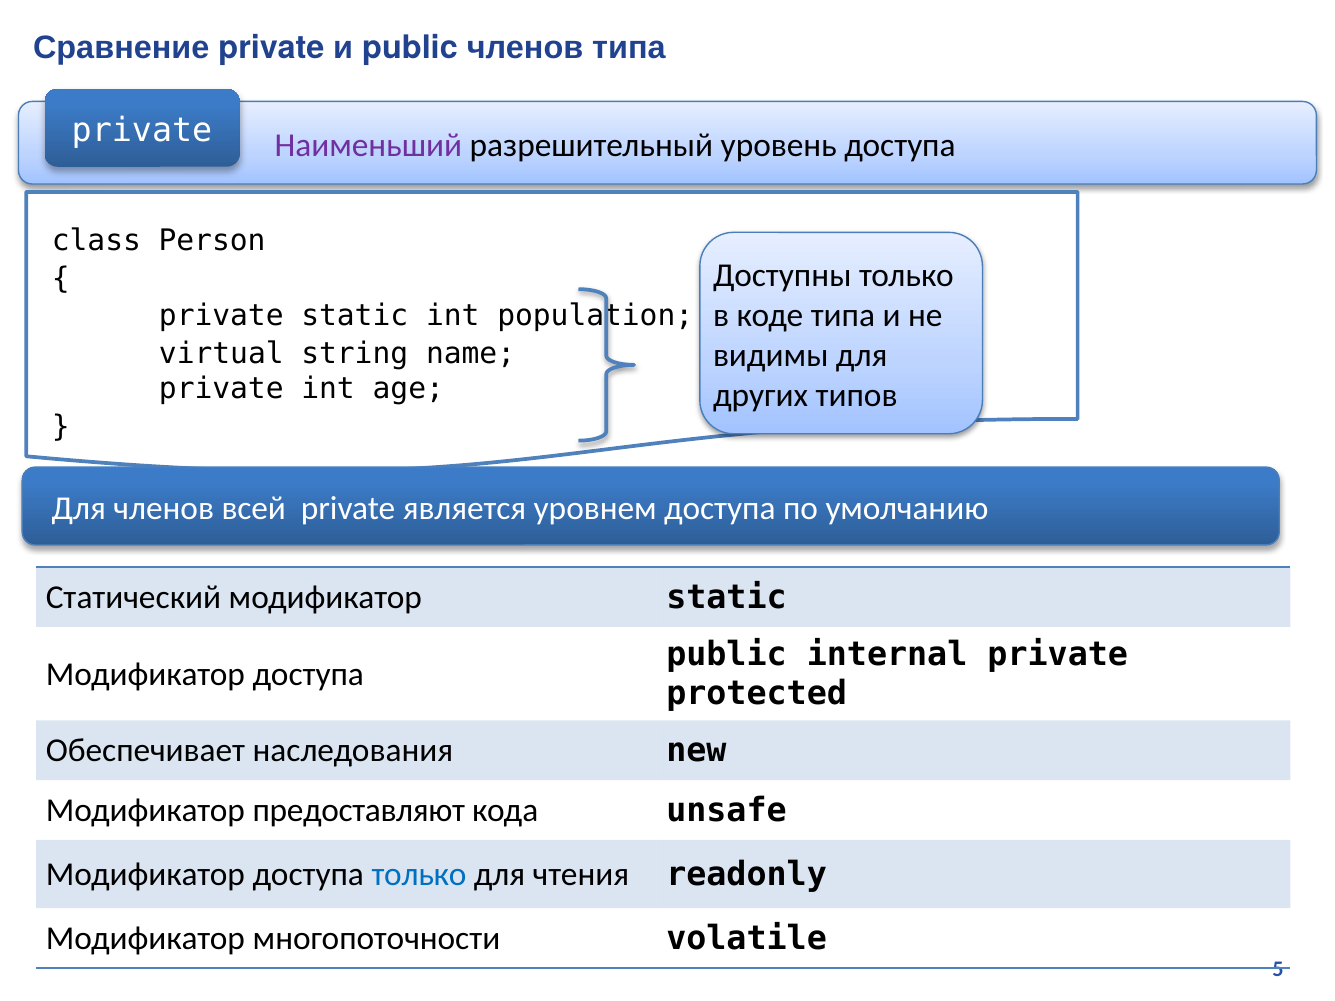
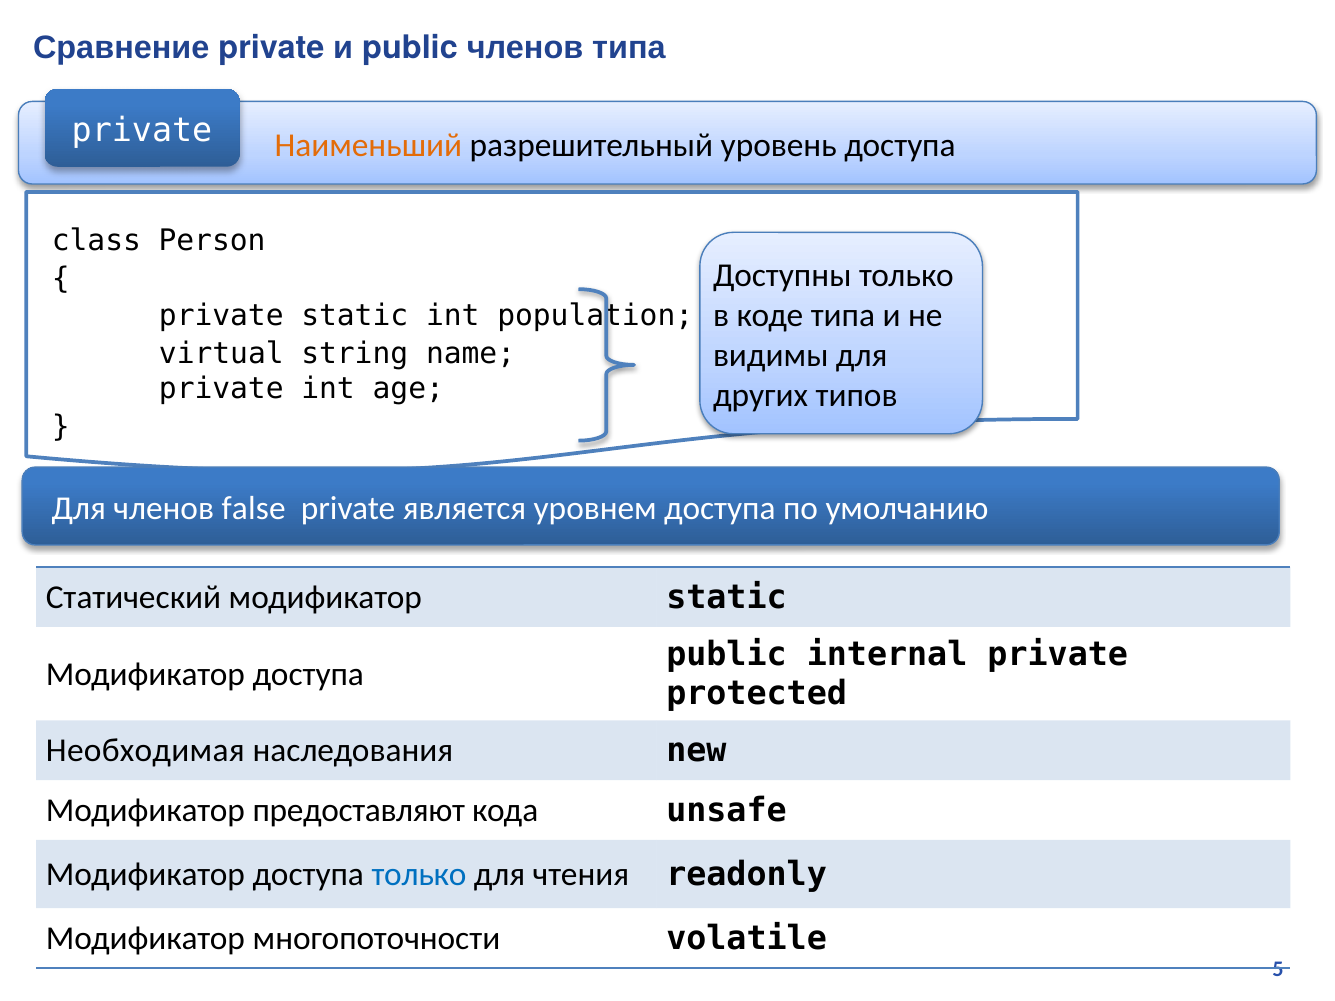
Наименьший colour: purple -> orange
всей: всей -> false
Обеспечивает: Обеспечивает -> Необходимая
